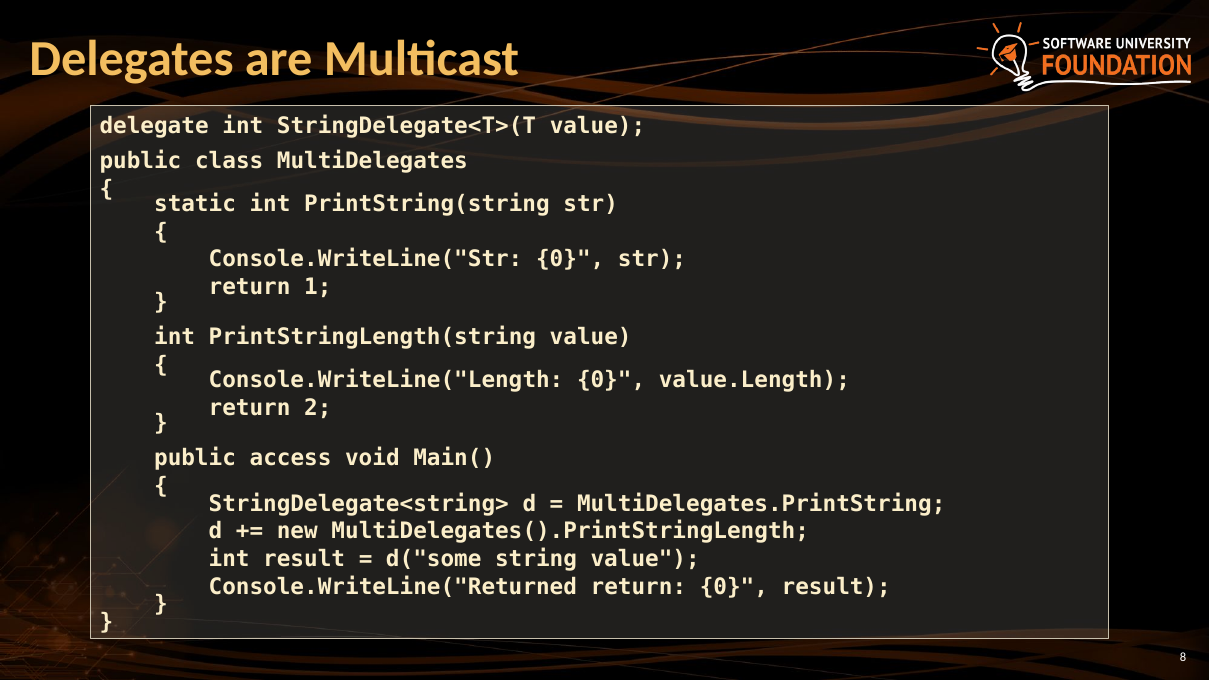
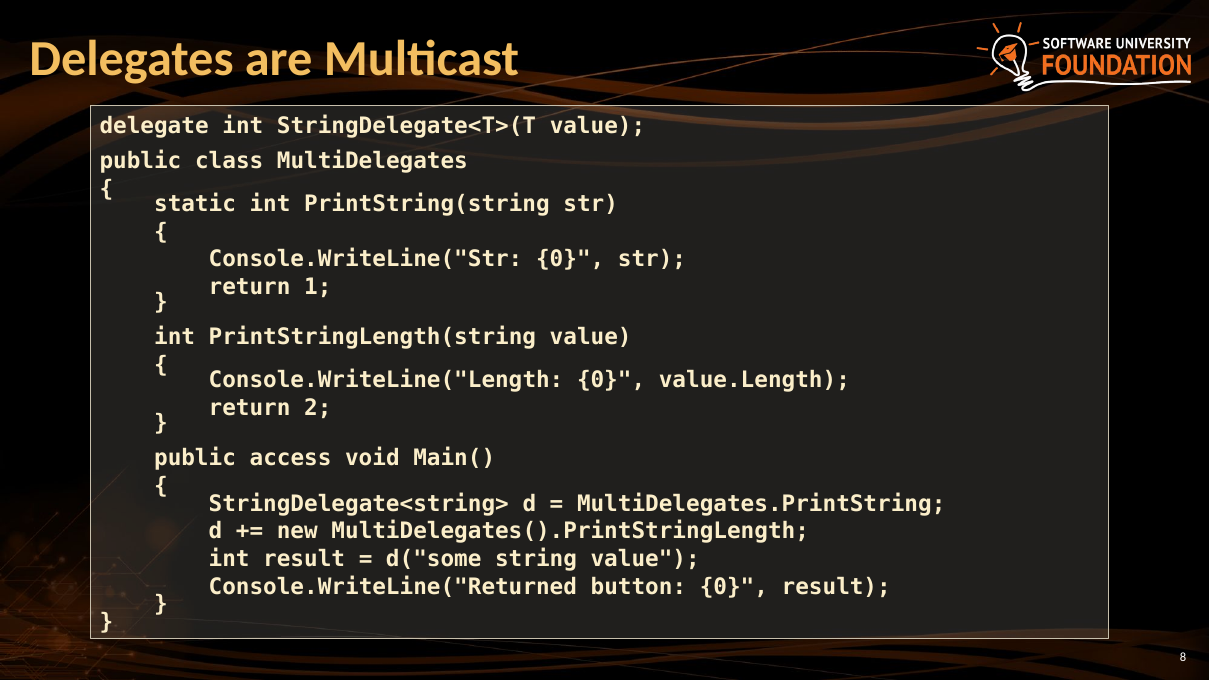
Console.WriteLine("Returned return: return -> button
